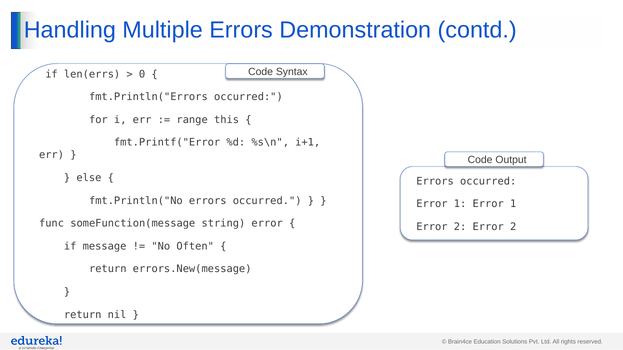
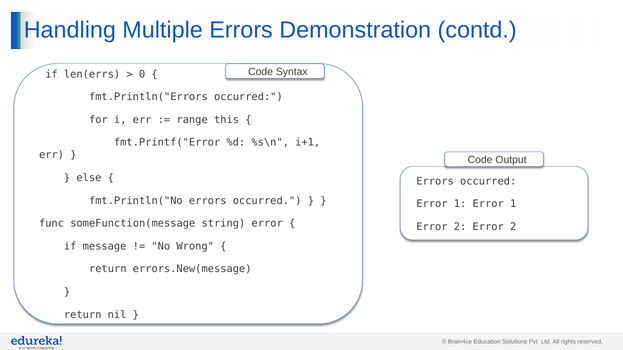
Often: Often -> Wrong
